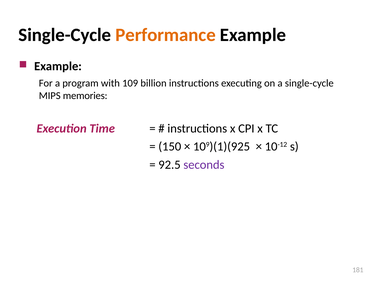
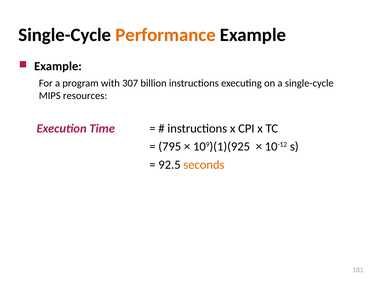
109: 109 -> 307
memories: memories -> resources
150: 150 -> 795
seconds colour: purple -> orange
